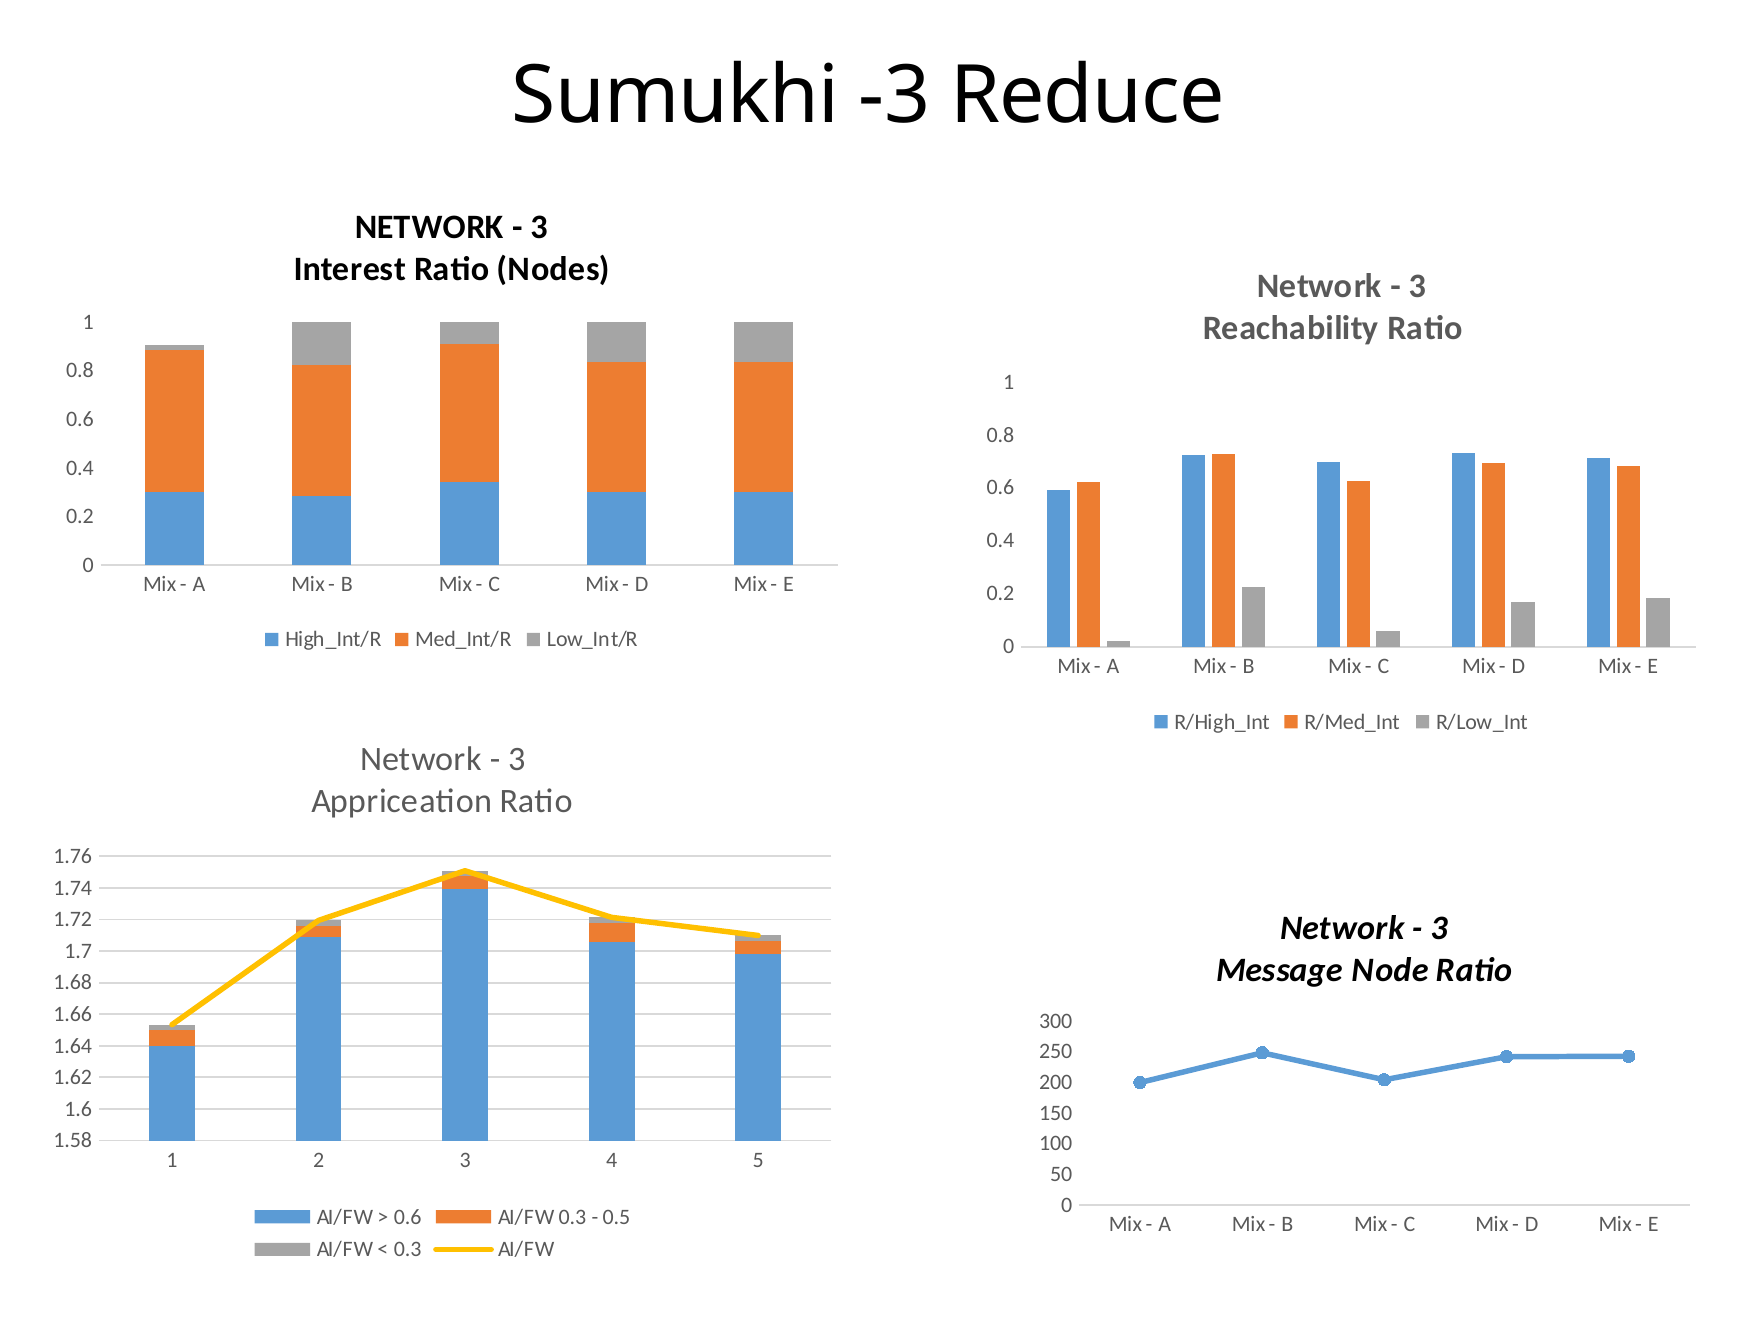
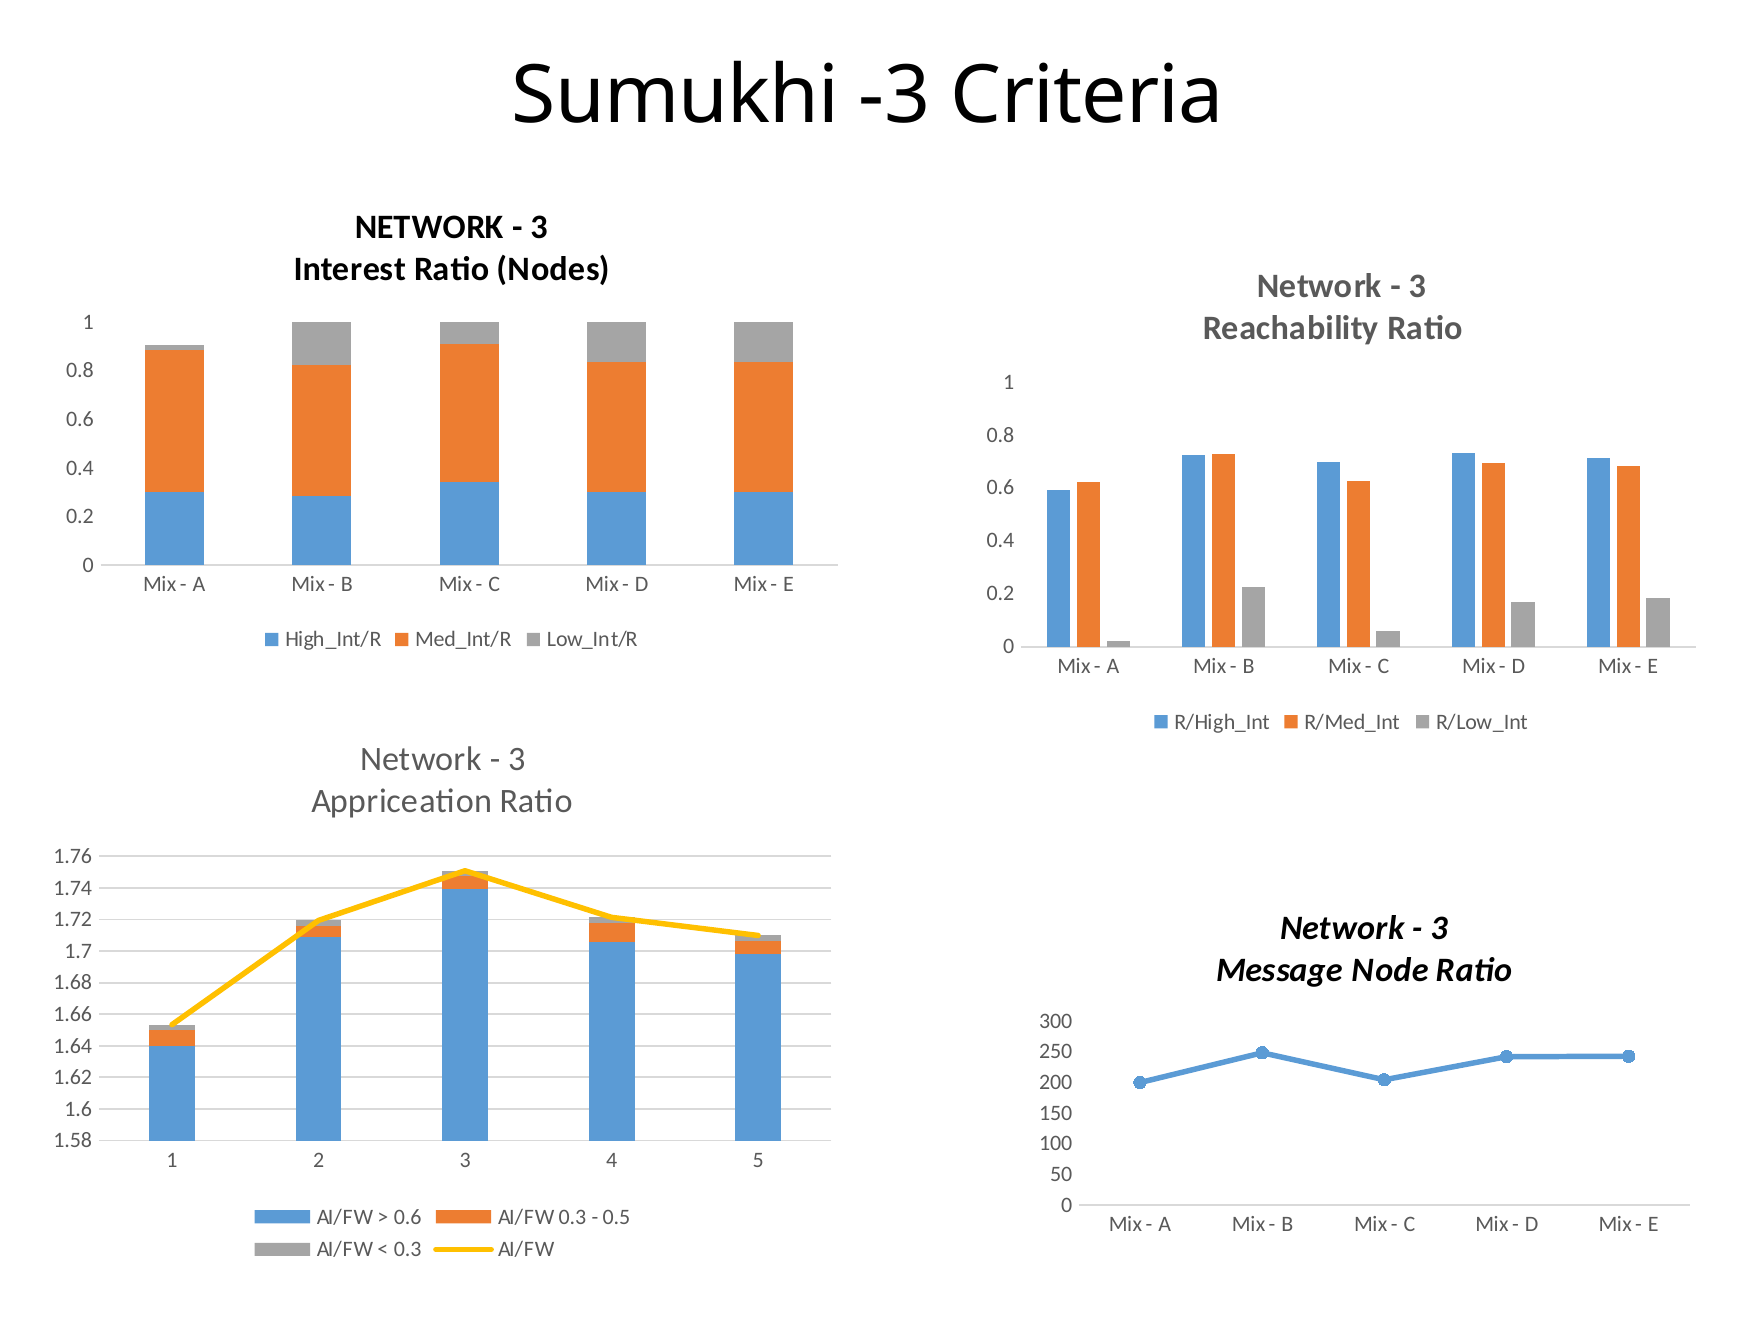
Reduce: Reduce -> Criteria
